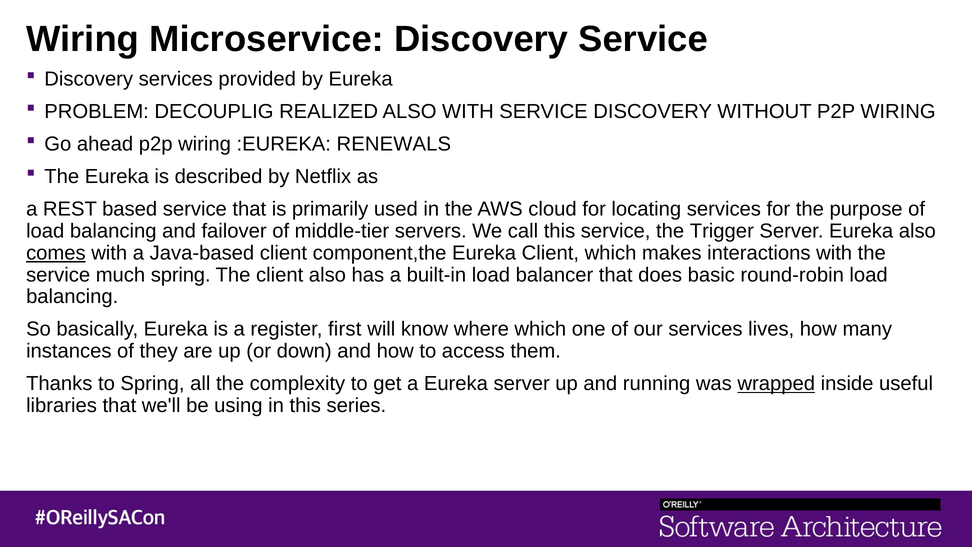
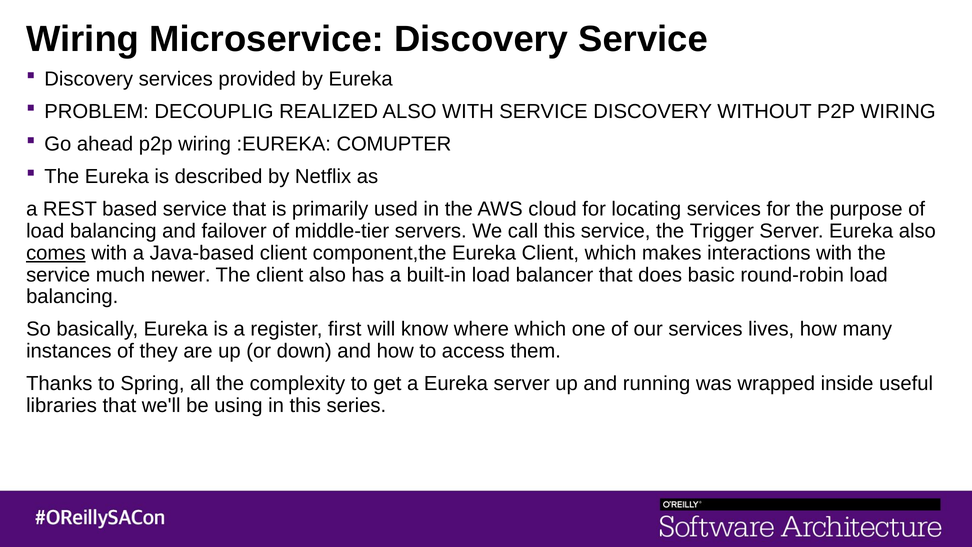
RENEWALS: RENEWALS -> COMUPTER
much spring: spring -> newer
wrapped underline: present -> none
